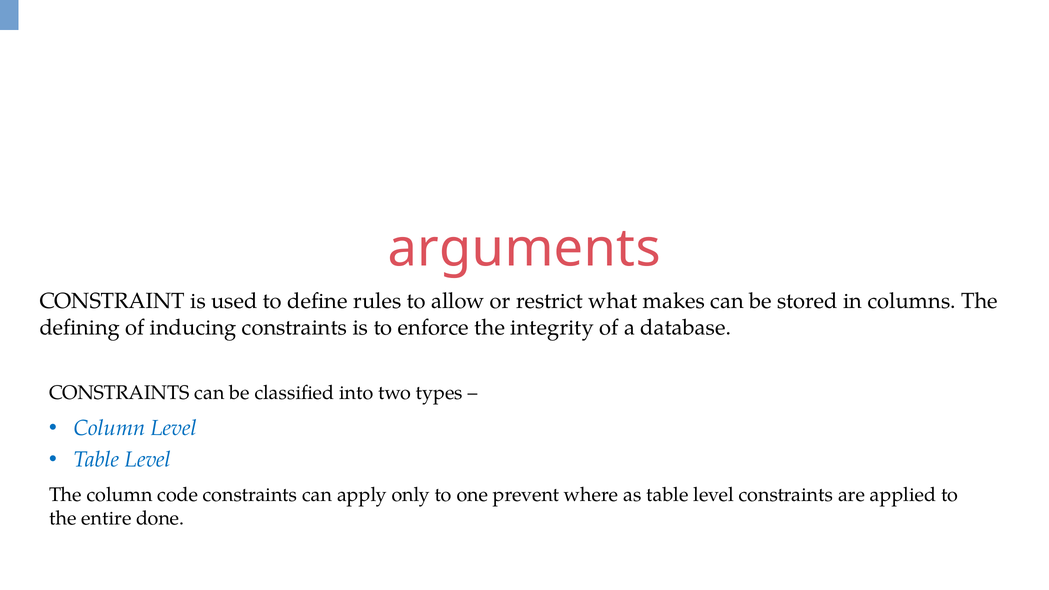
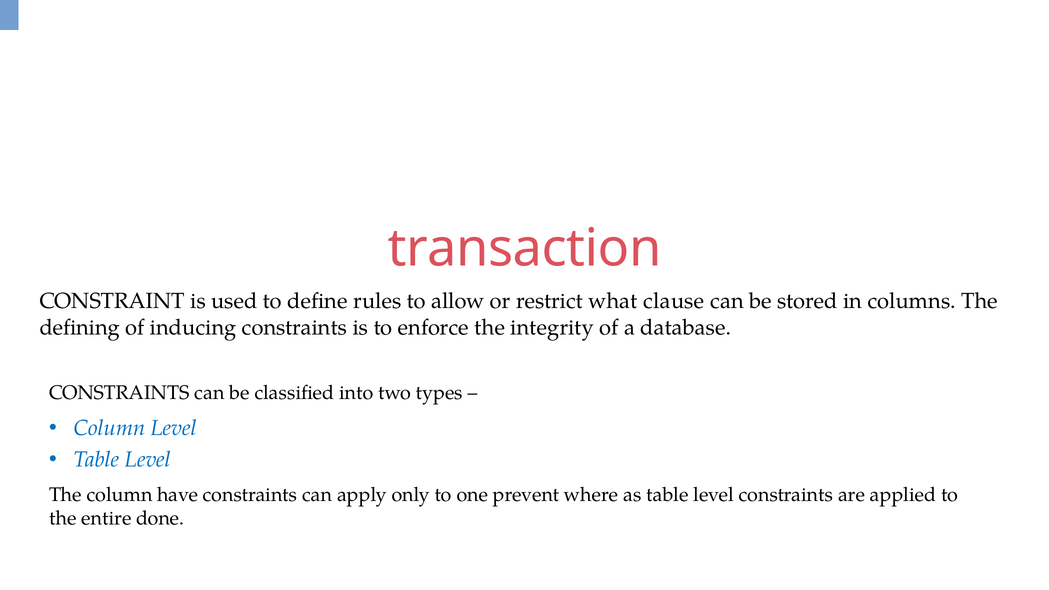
arguments: arguments -> transaction
makes: makes -> clause
code: code -> have
